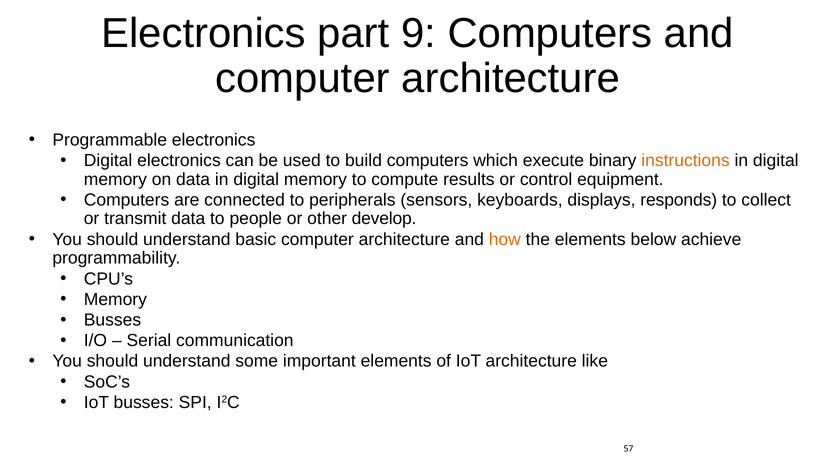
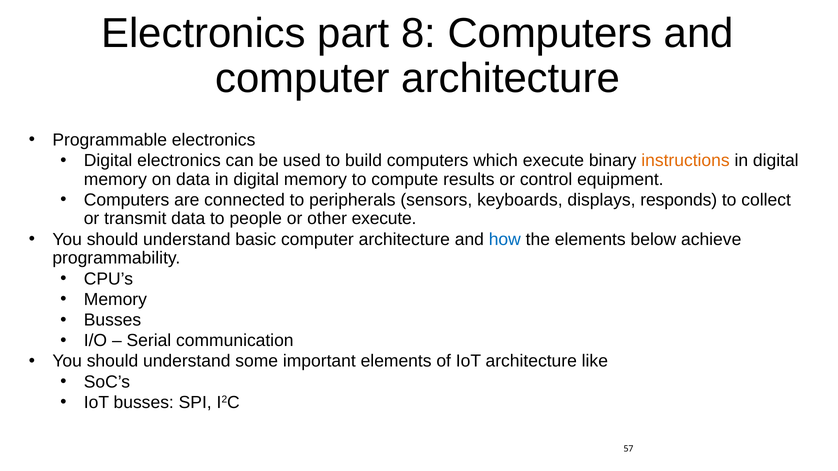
9: 9 -> 8
other develop: develop -> execute
how colour: orange -> blue
